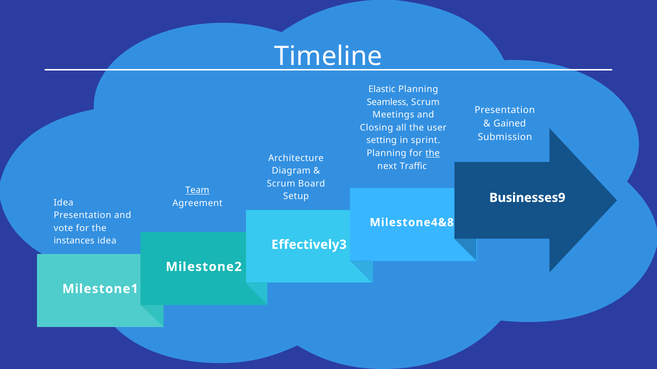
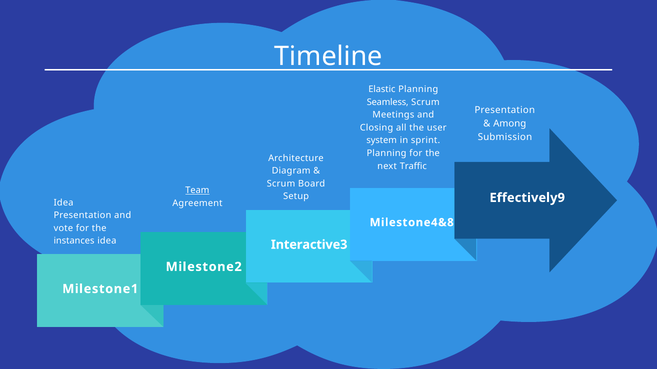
Gained: Gained -> Among
setting: setting -> system
the at (433, 153) underline: present -> none
Businesses9: Businesses9 -> Effectively9
Effectively3: Effectively3 -> Interactive3
